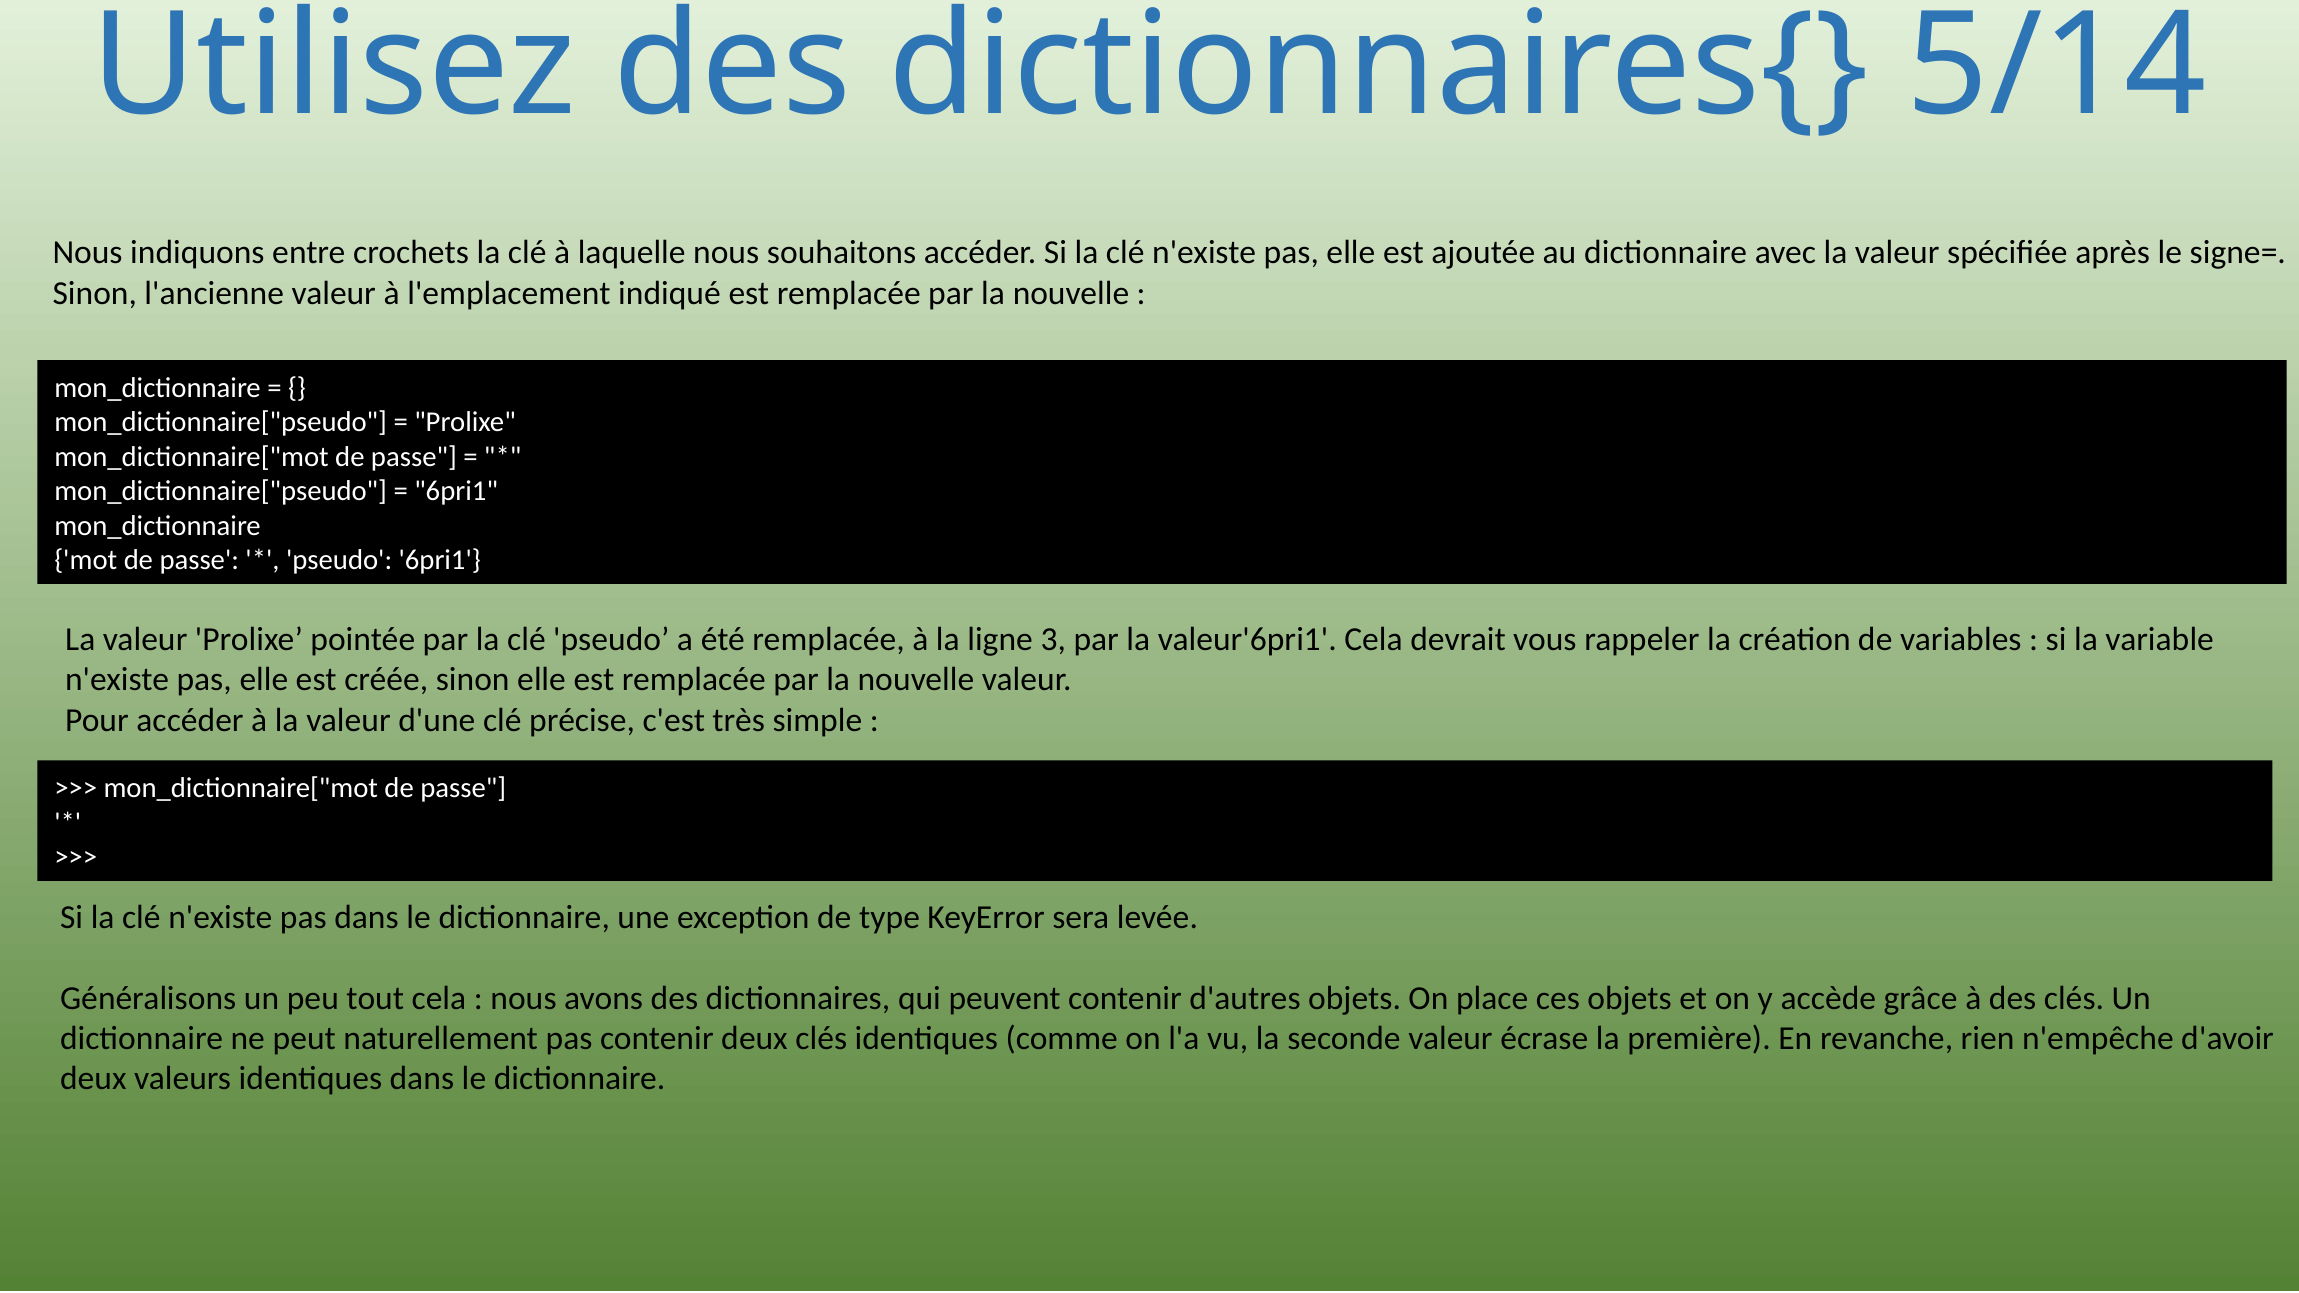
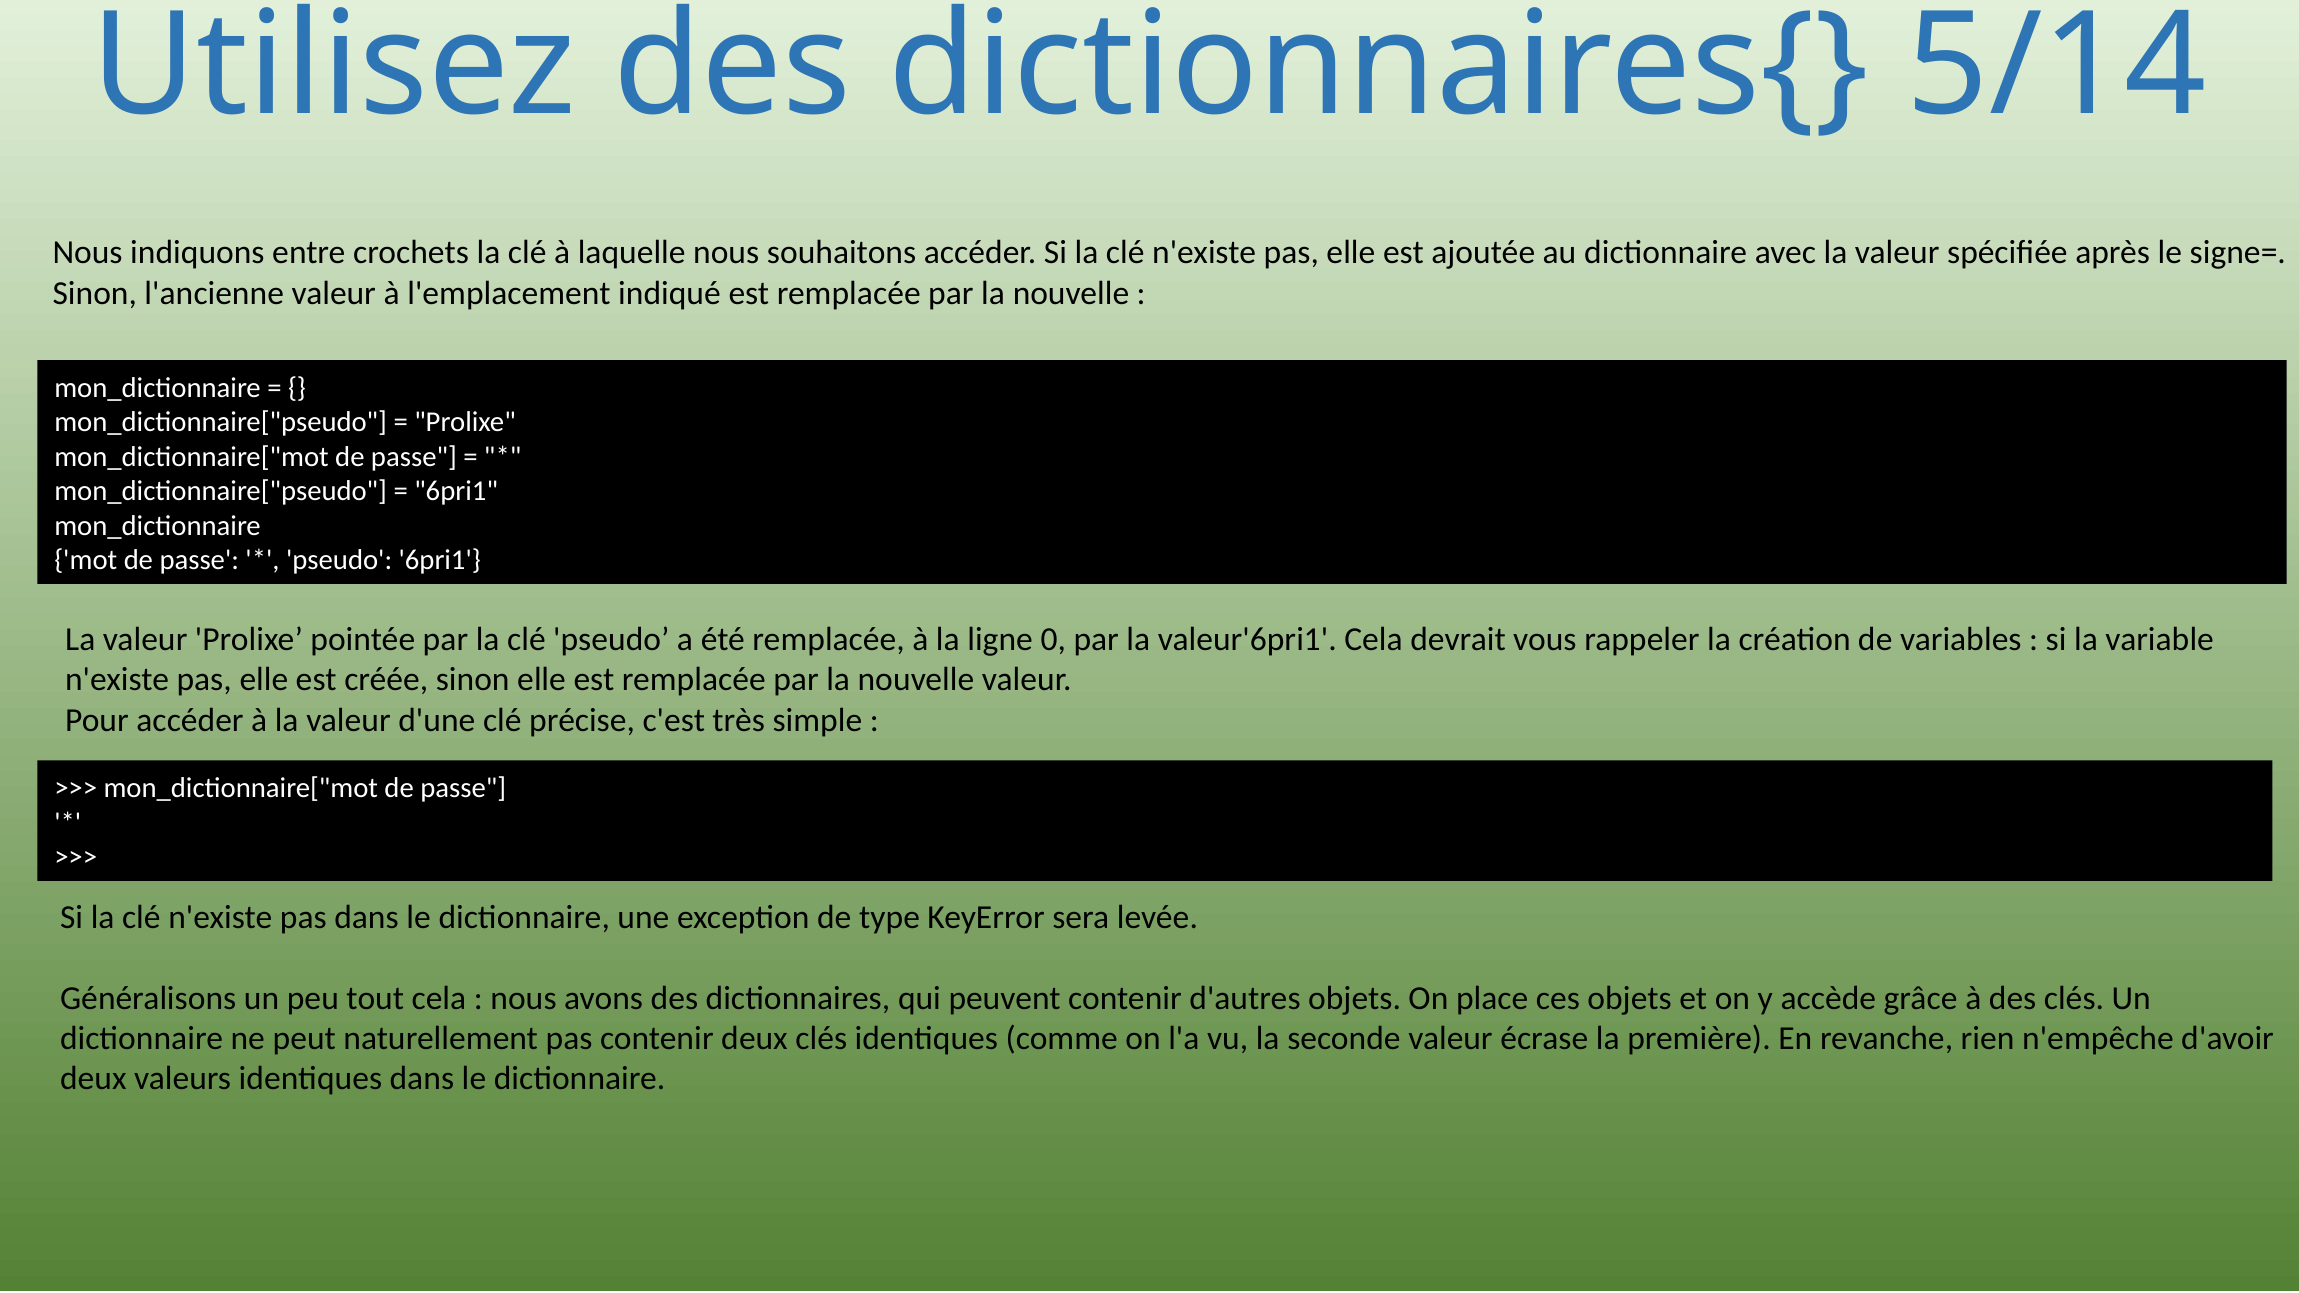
3: 3 -> 0
